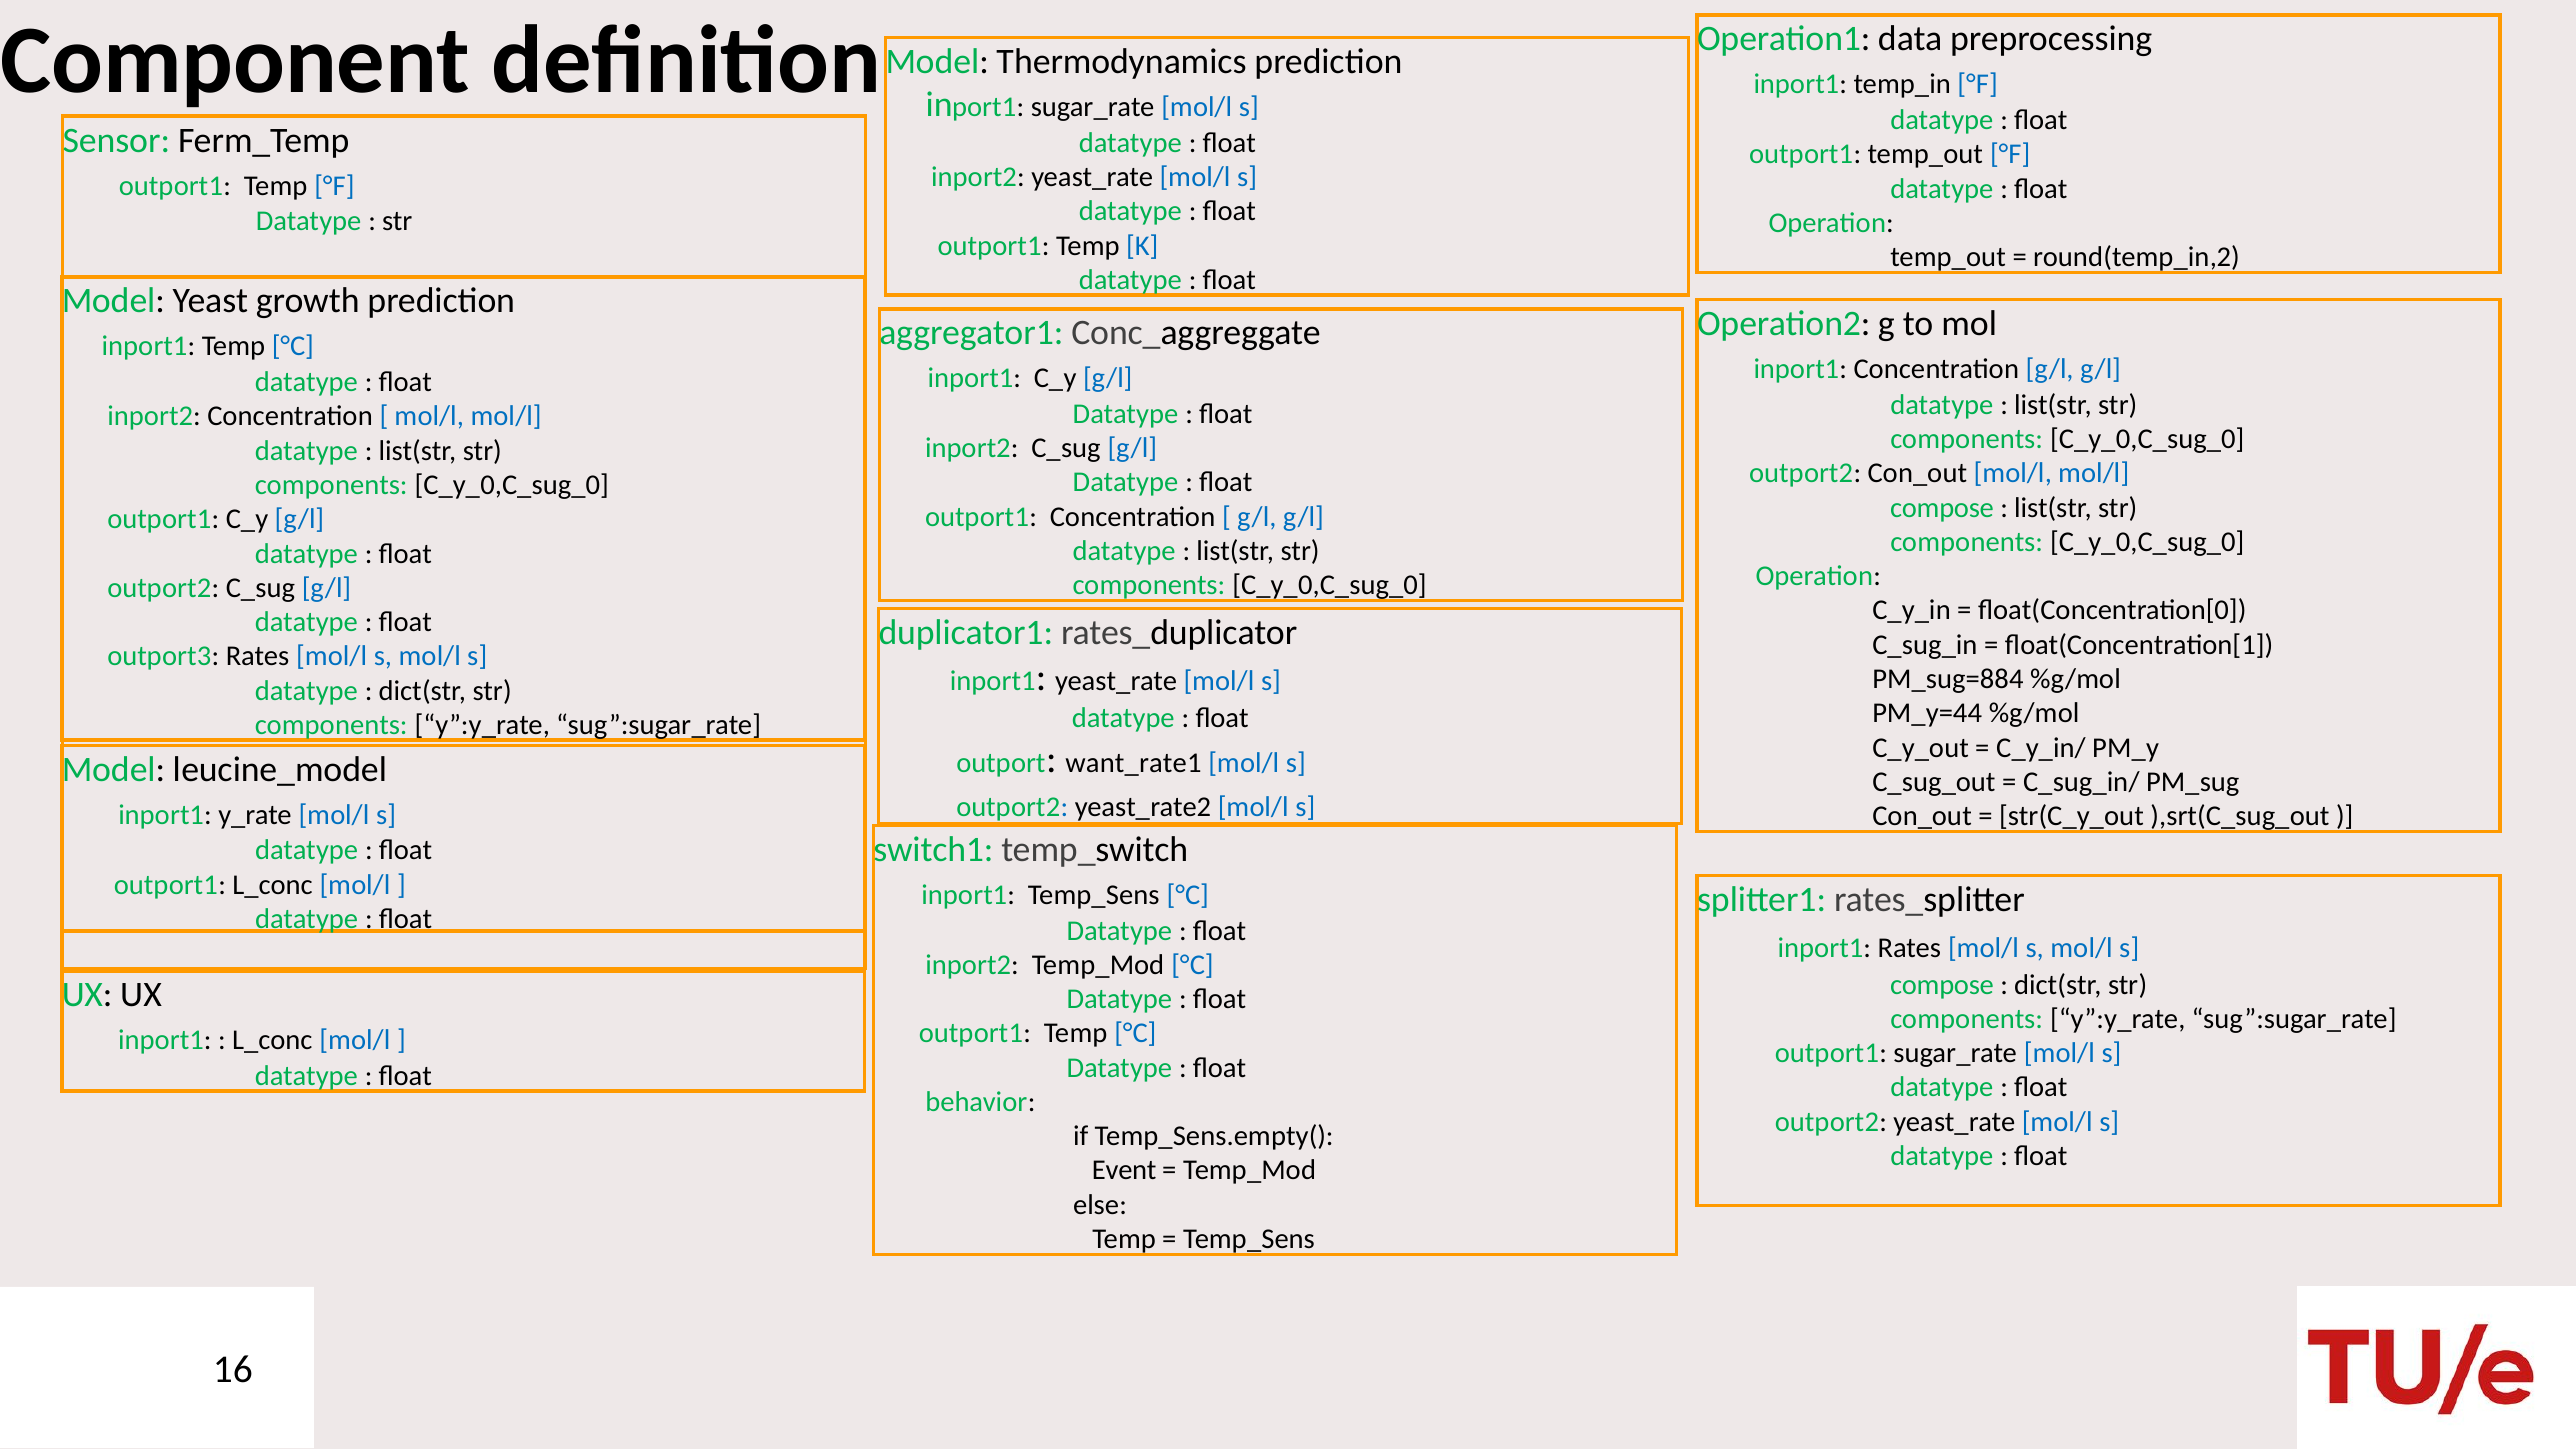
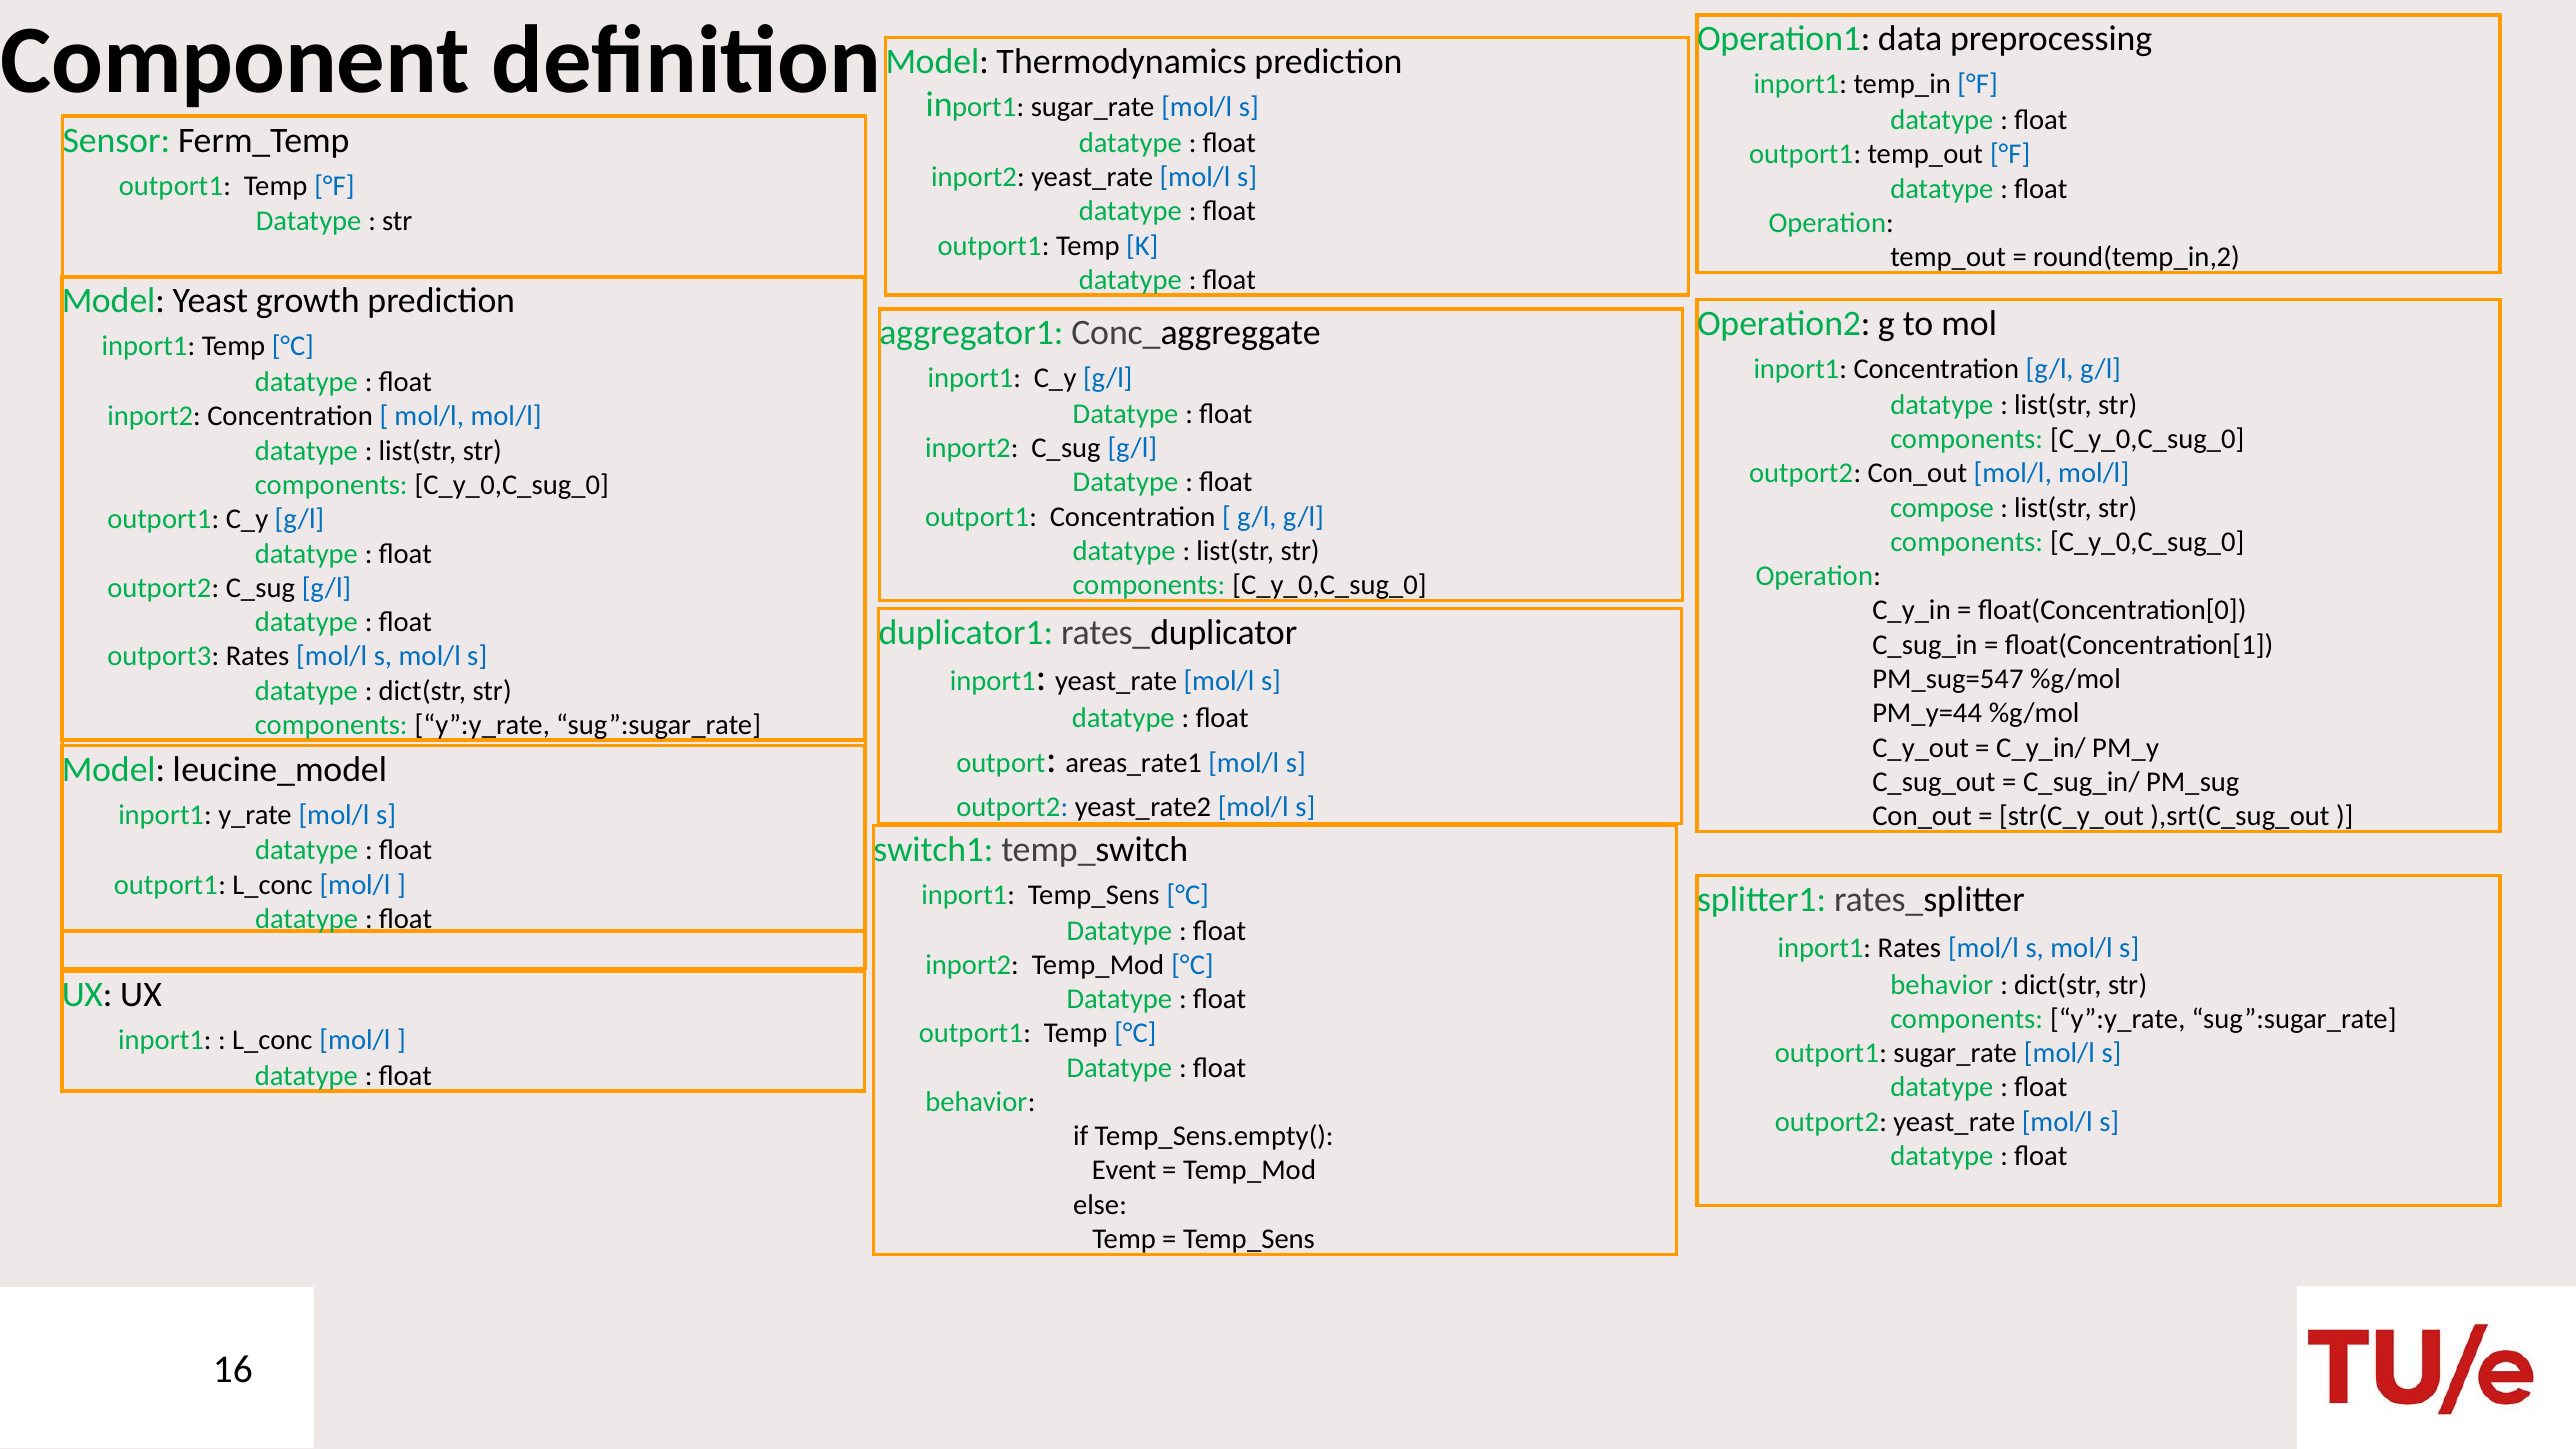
PM_sug=884: PM_sug=884 -> PM_sug=547
want_rate1: want_rate1 -> areas_rate1
compose at (1942, 985): compose -> behavior
